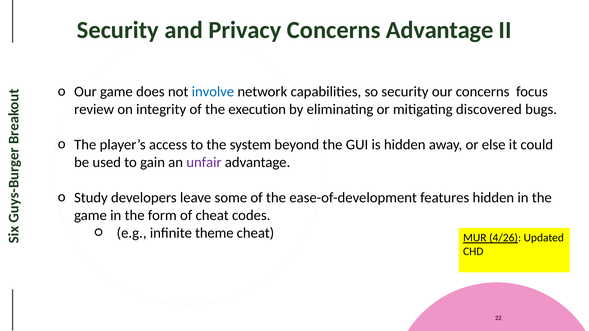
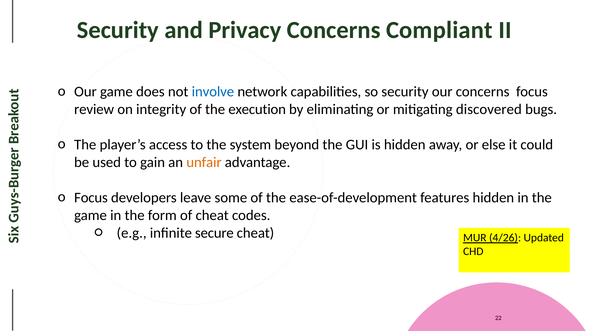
Concerns Advantage: Advantage -> Compliant
unfair colour: purple -> orange
Study at (91, 198): Study -> Focus
theme: theme -> secure
